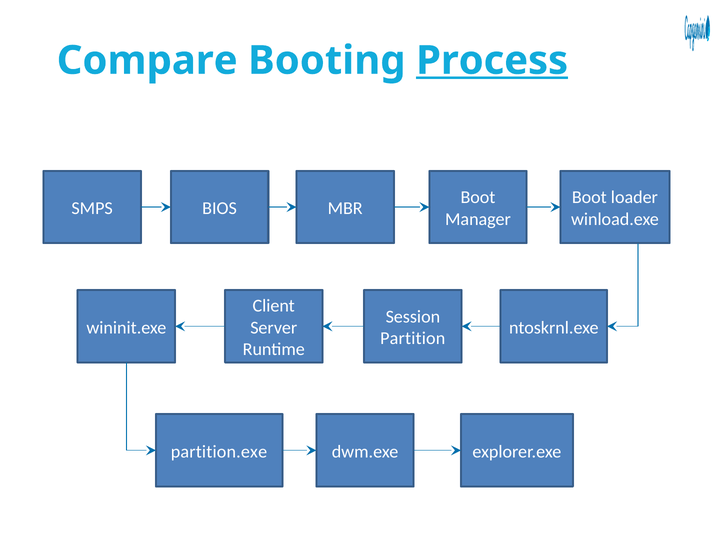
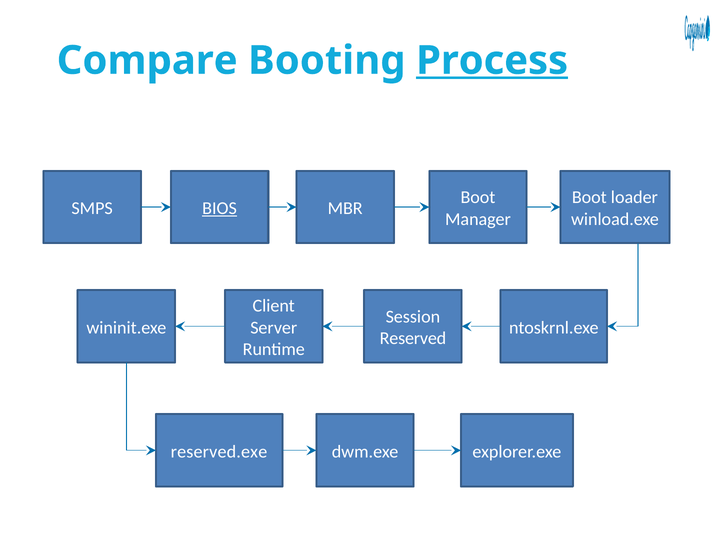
BIOS underline: none -> present
Partition: Partition -> Reserved
partition.exe: partition.exe -> reserved.exe
